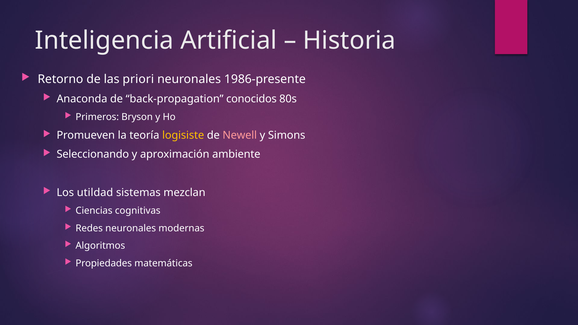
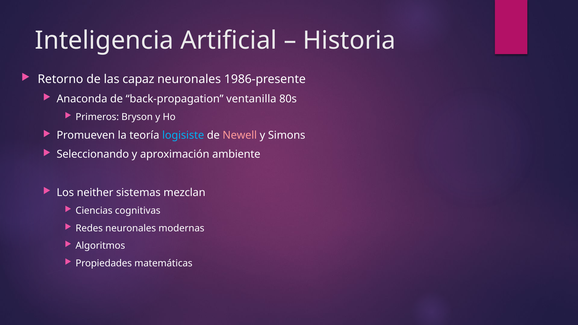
priori: priori -> capaz
conocidos: conocidos -> ventanilla
logisiste colour: yellow -> light blue
utildad: utildad -> neither
